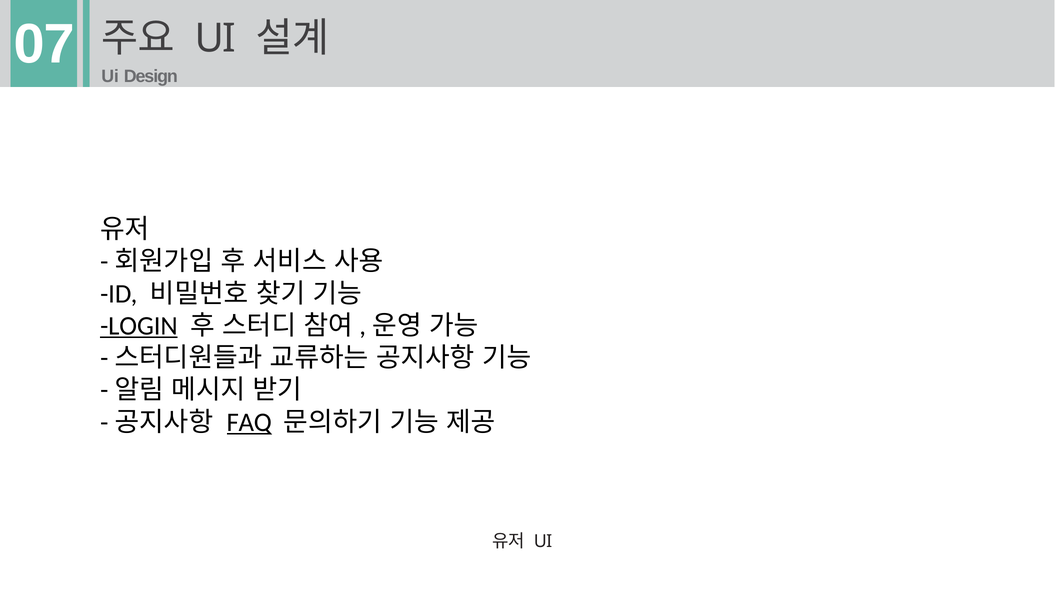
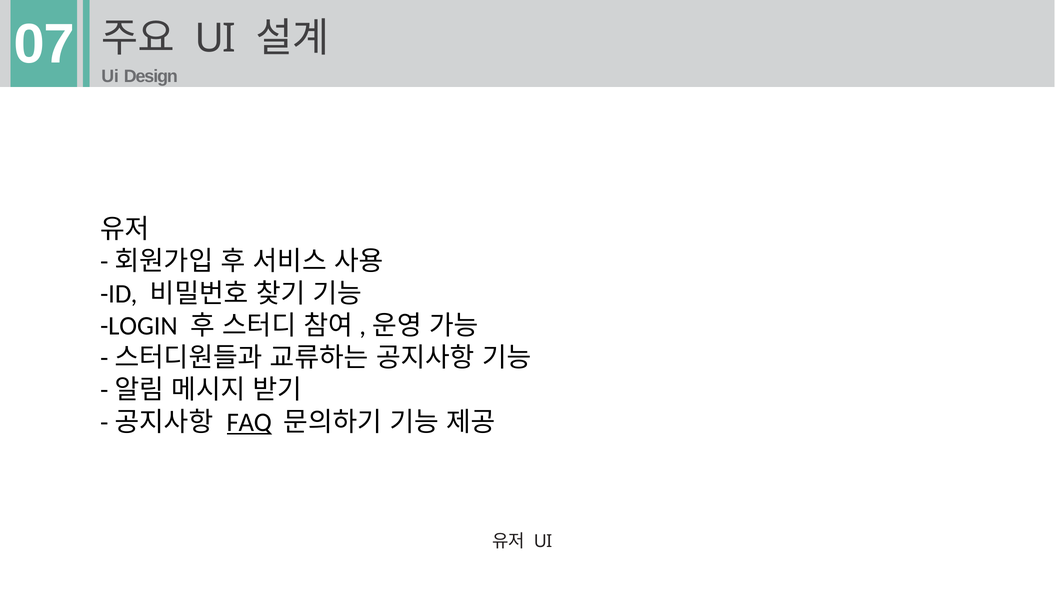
LOGIN underline: present -> none
